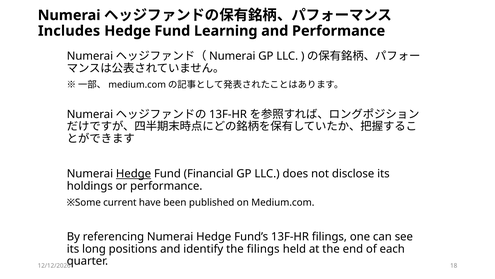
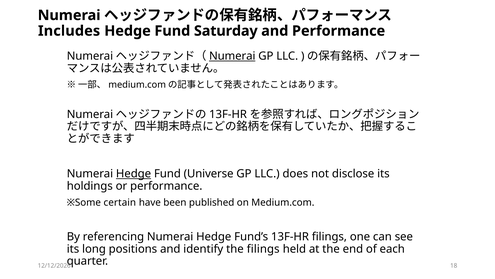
Learning: Learning -> Saturday
Numerai at (232, 56) underline: none -> present
Financial: Financial -> Universe
current: current -> certain
